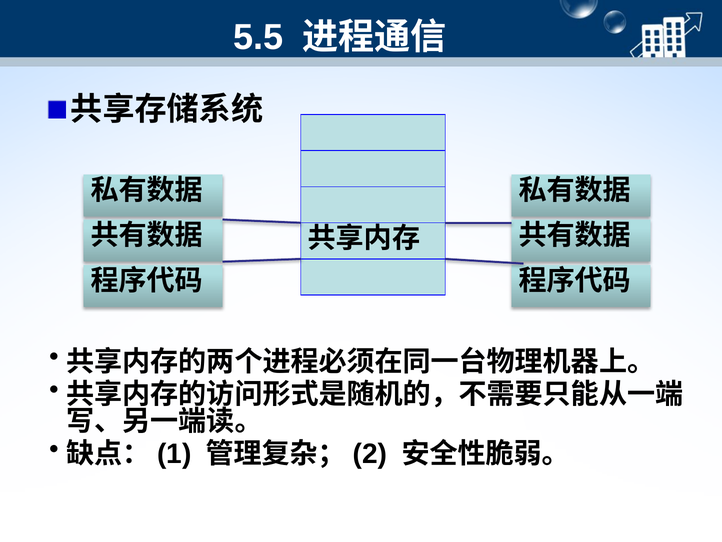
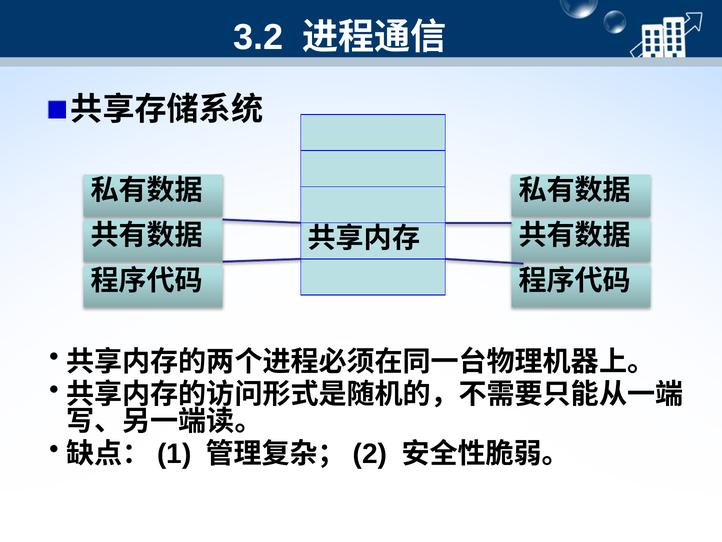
5.5: 5.5 -> 3.2
